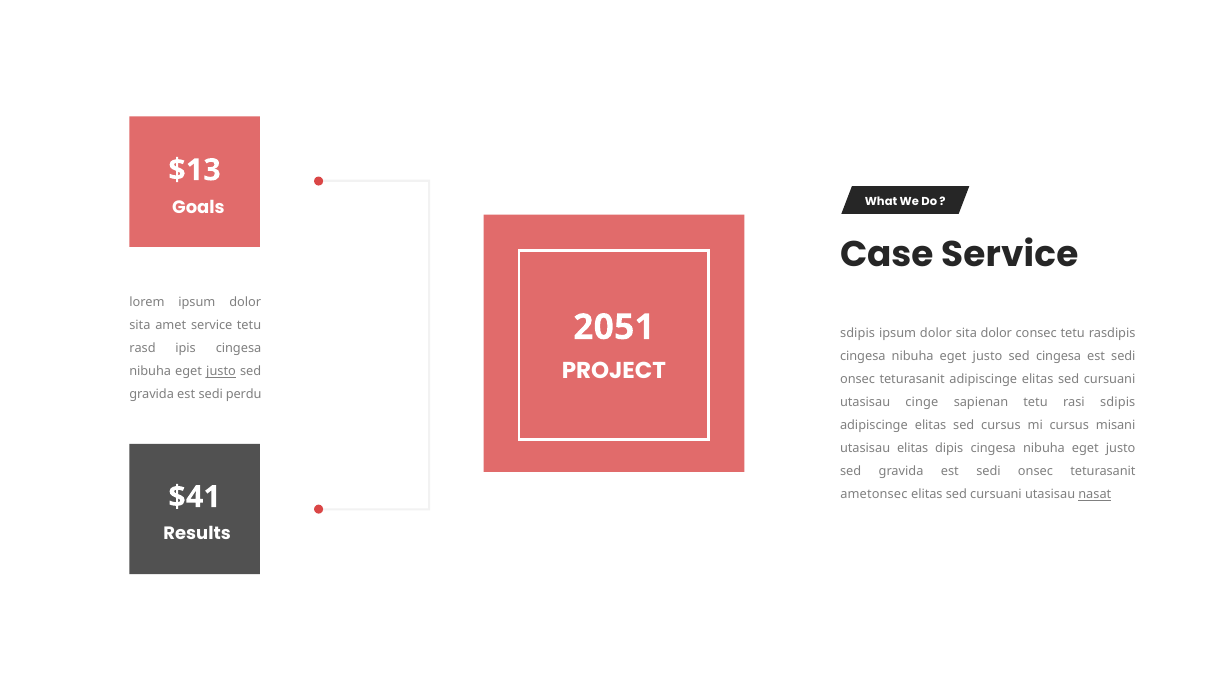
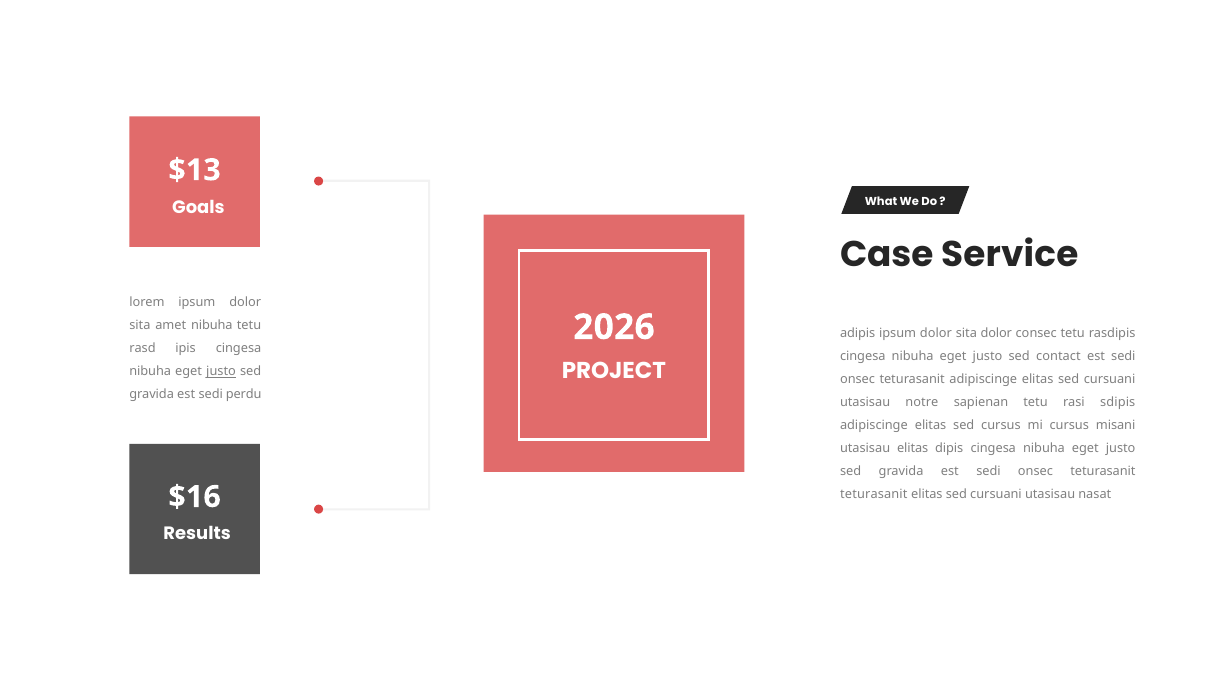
2051: 2051 -> 2026
amet service: service -> nibuha
sdipis at (858, 334): sdipis -> adipis
sed cingesa: cingesa -> contact
cinge: cinge -> notre
ametonsec at (874, 495): ametonsec -> teturasanit
nasat underline: present -> none
$41: $41 -> $16
